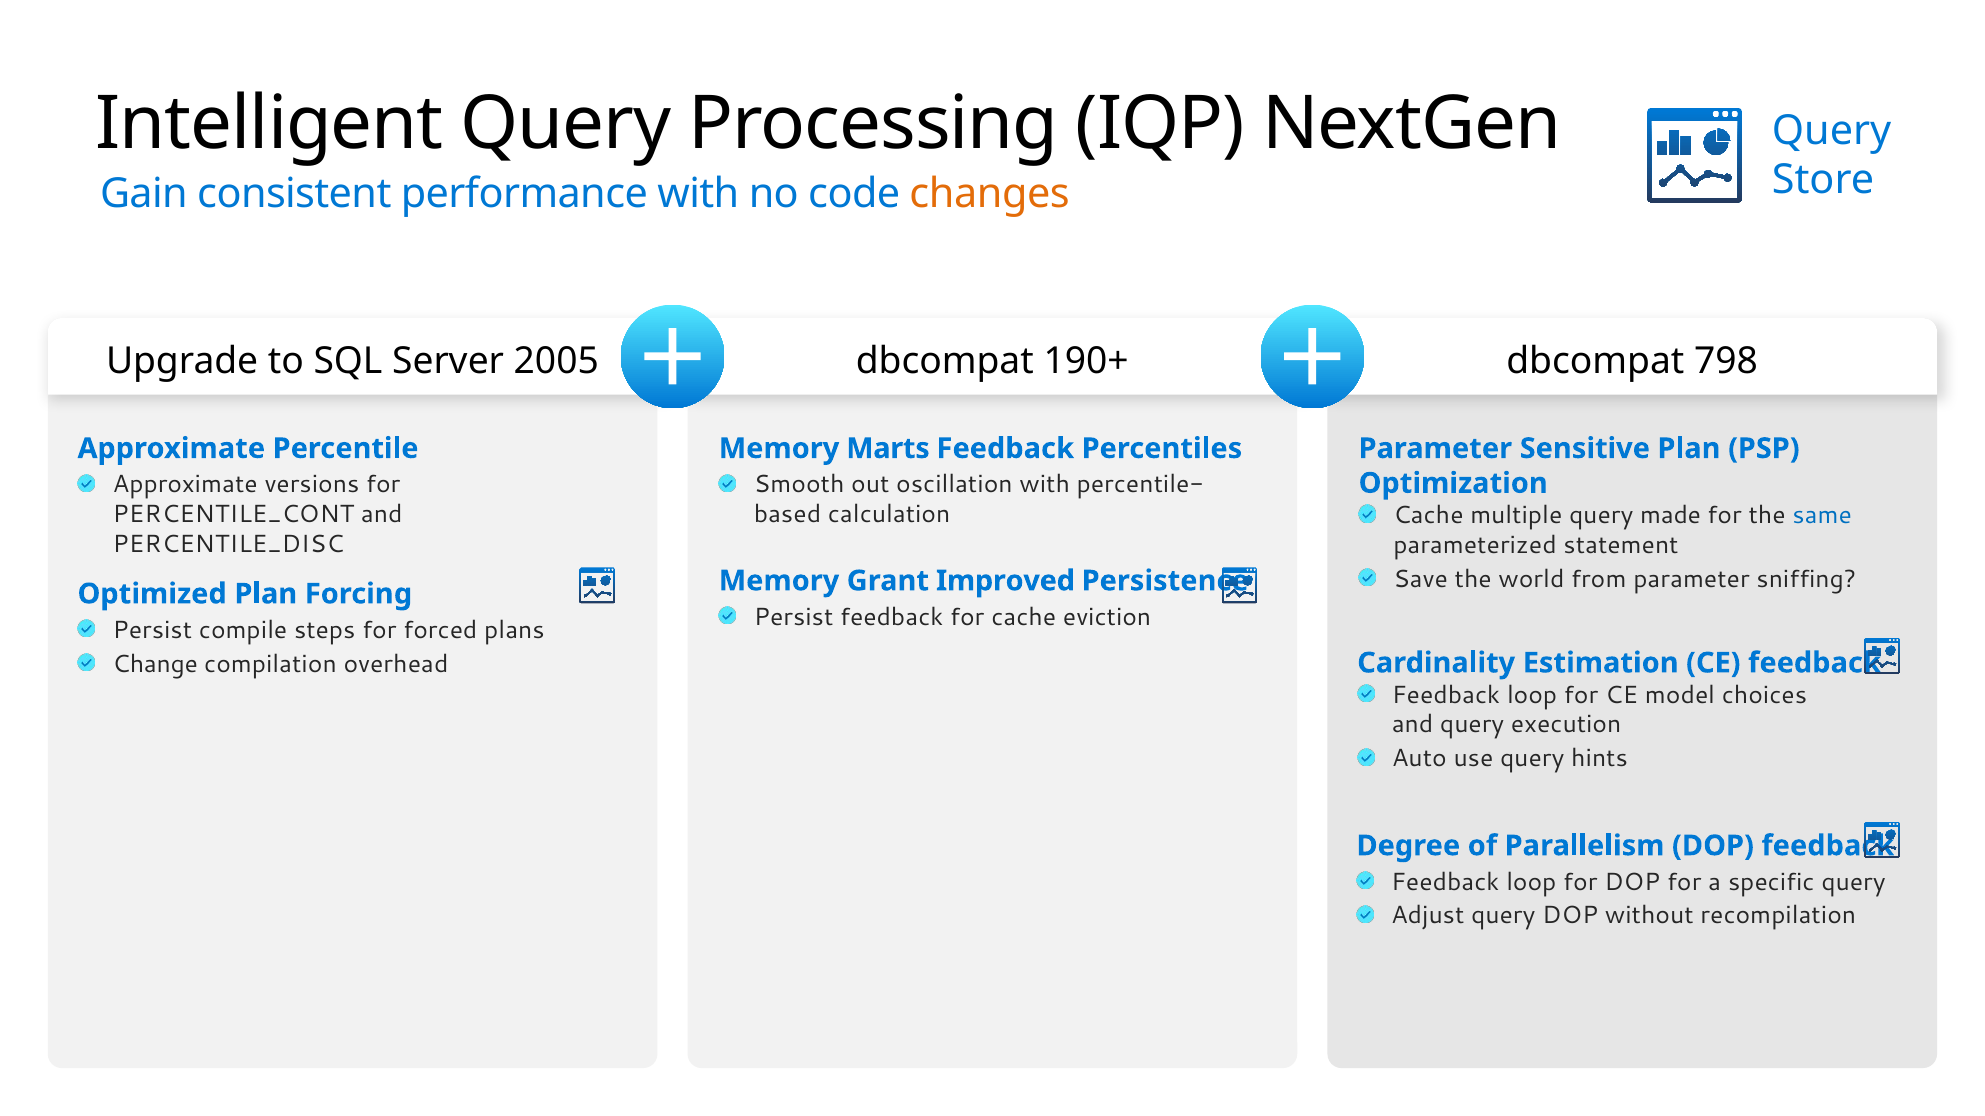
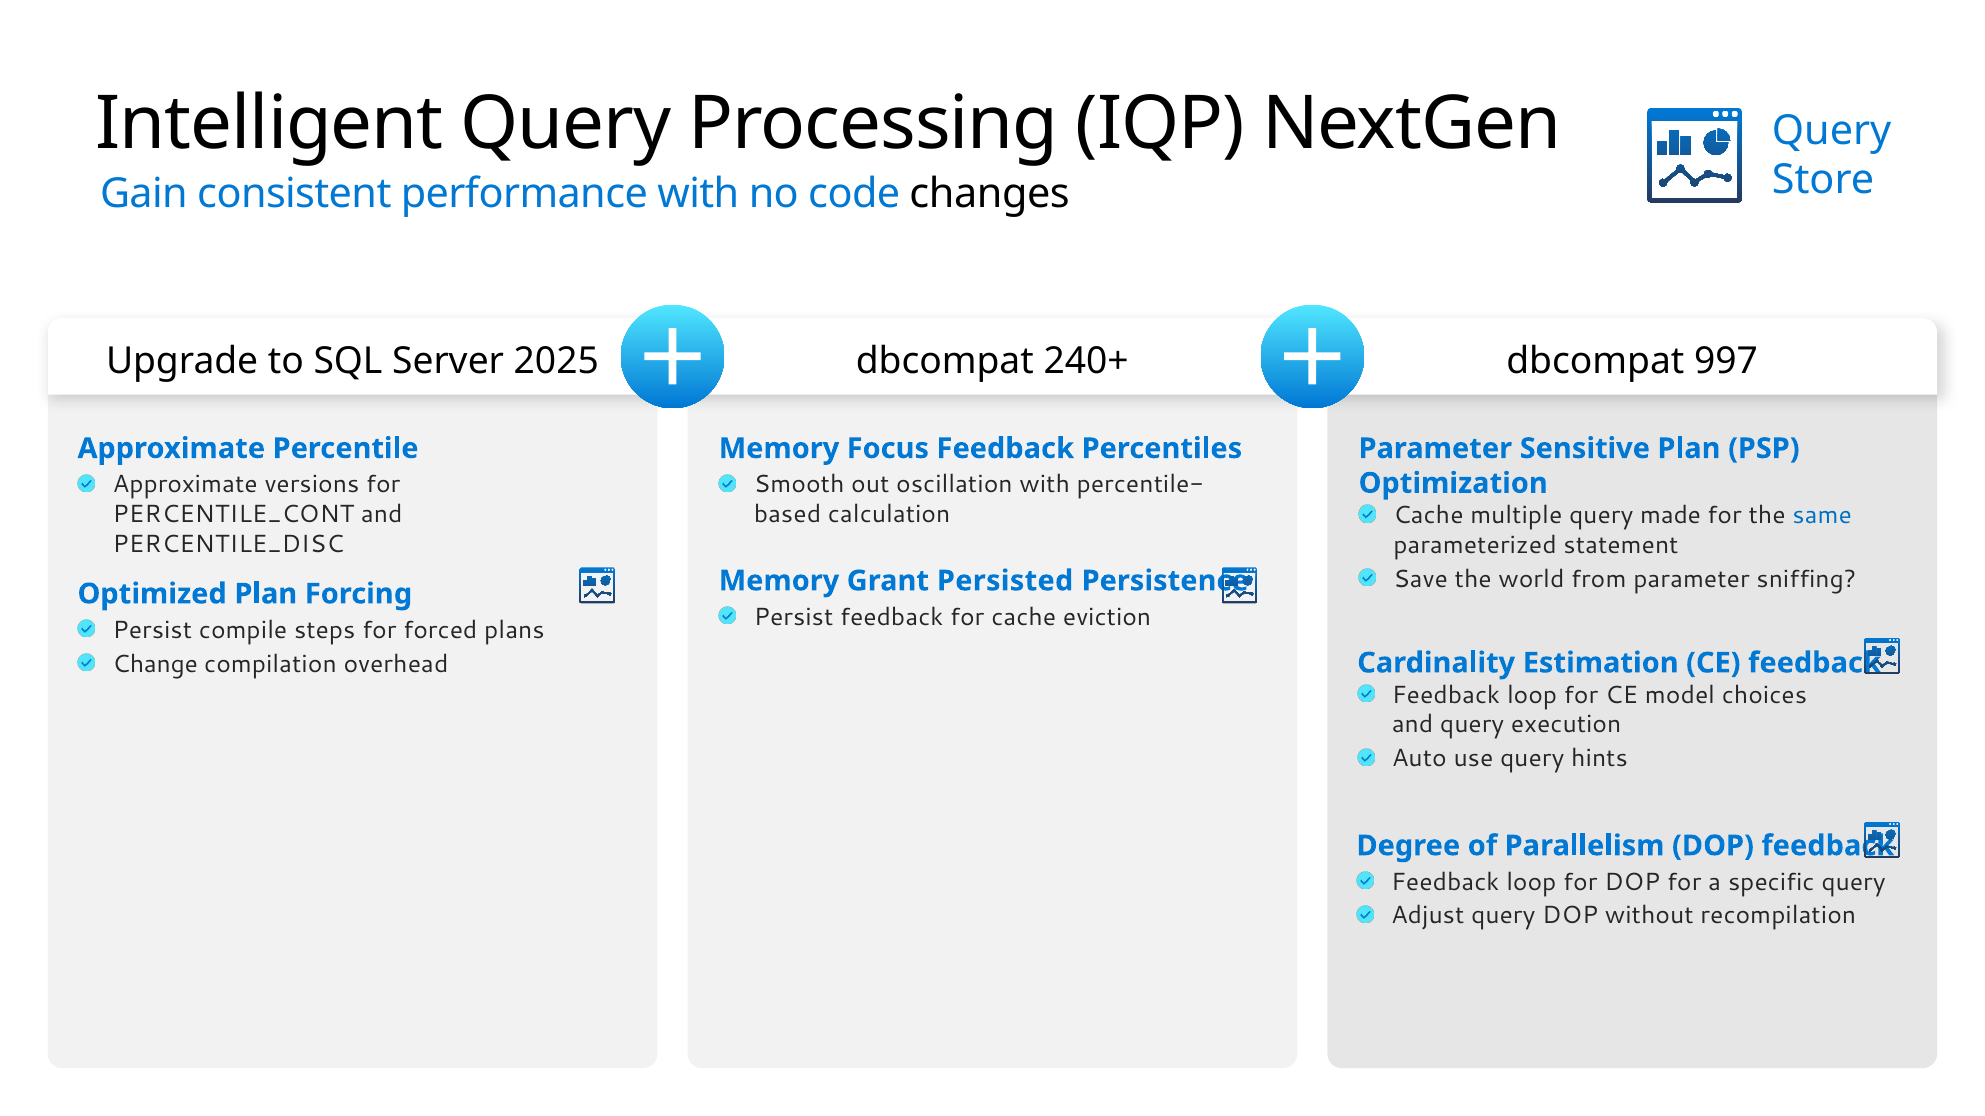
changes colour: orange -> black
2005: 2005 -> 2025
190+: 190+ -> 240+
798: 798 -> 997
Marts: Marts -> Focus
Improved: Improved -> Persisted
